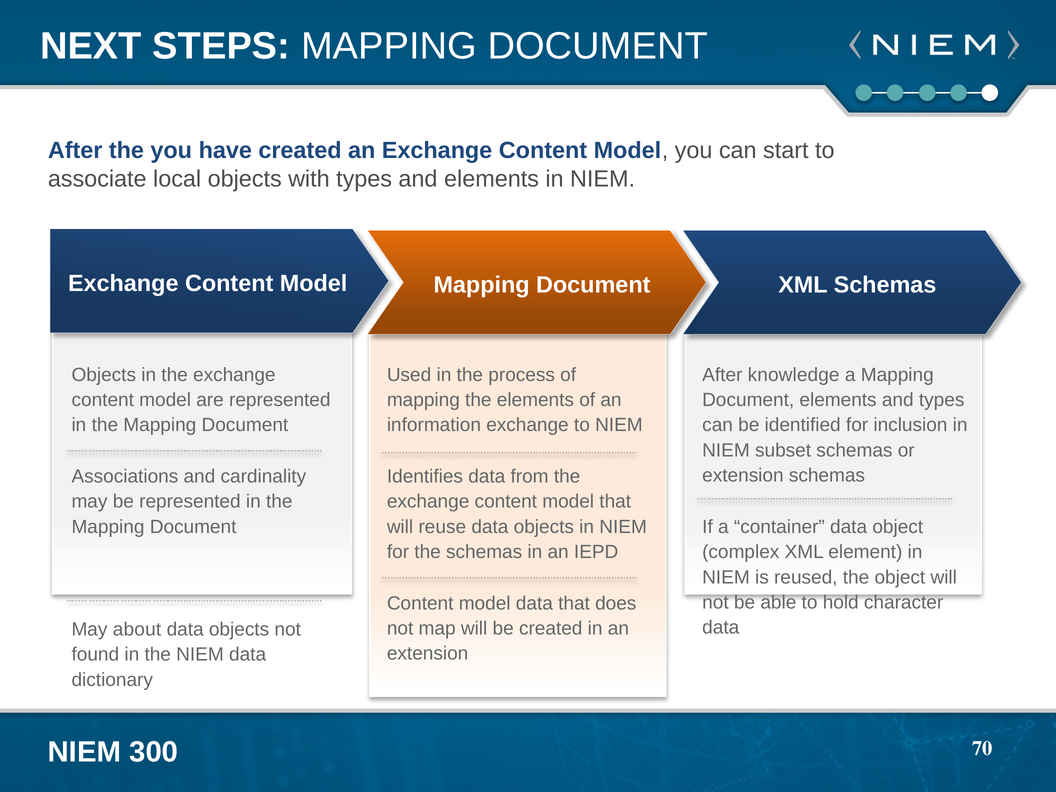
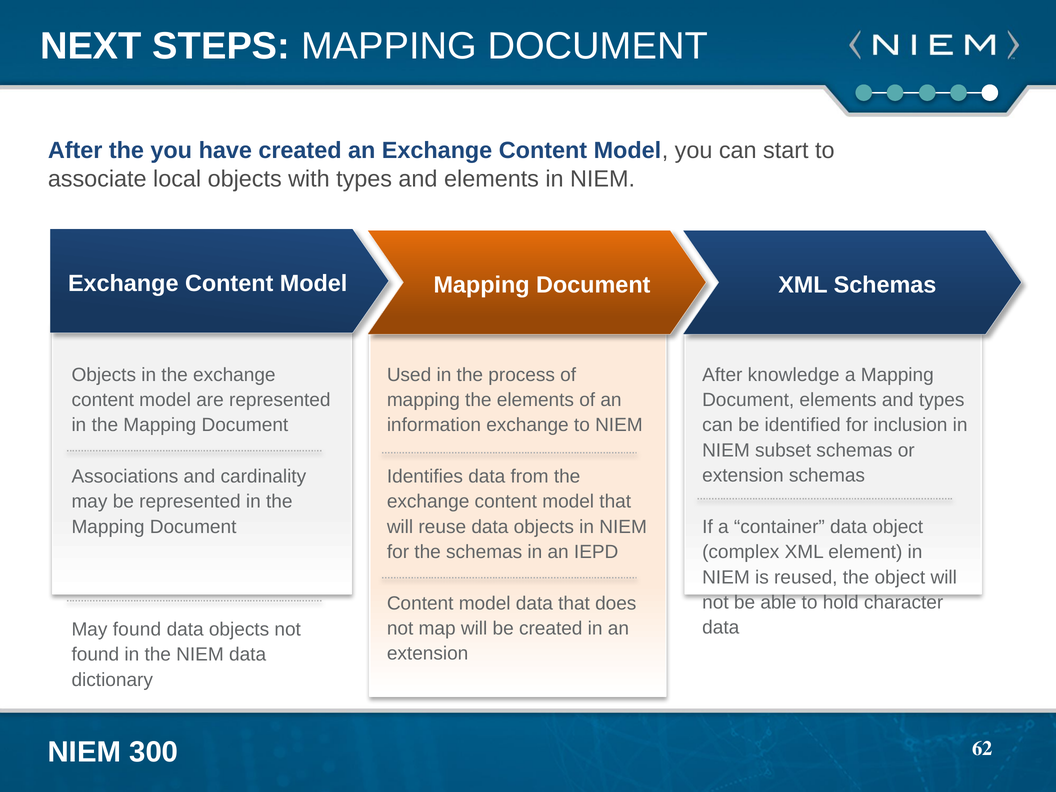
May about: about -> found
70: 70 -> 62
